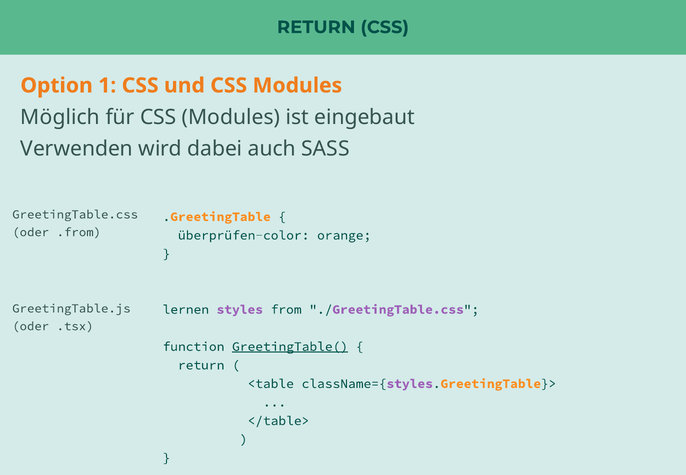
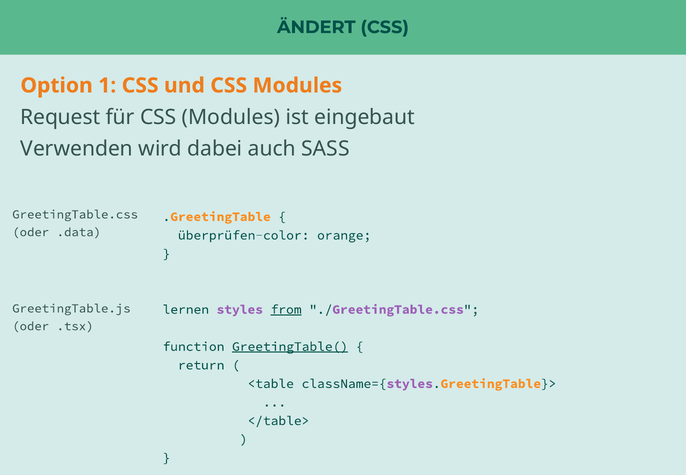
RETURN at (316, 27): RETURN -> ÄNDERT
Möglich: Möglich -> Request
.from: .from -> .data
from underline: none -> present
